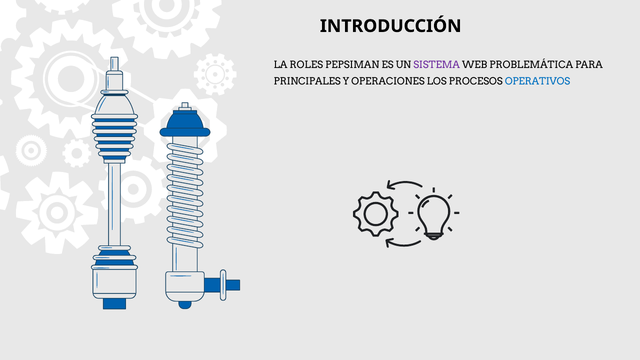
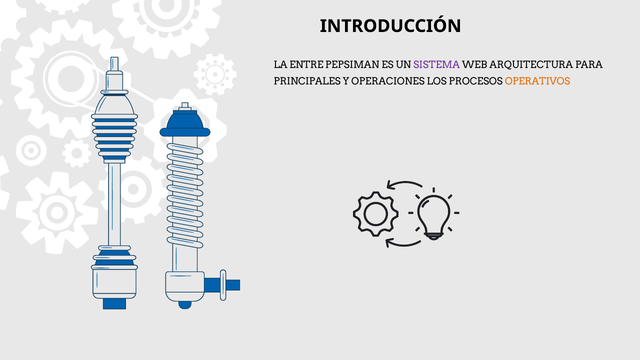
ROLES: ROLES -> ENTRE
PROBLEMÁTICA: PROBLEMÁTICA -> ARQUITECTURA
OPERATIVOS colour: blue -> orange
